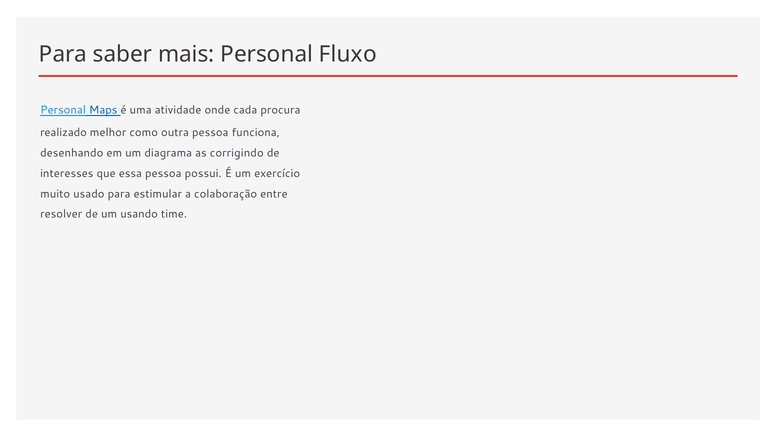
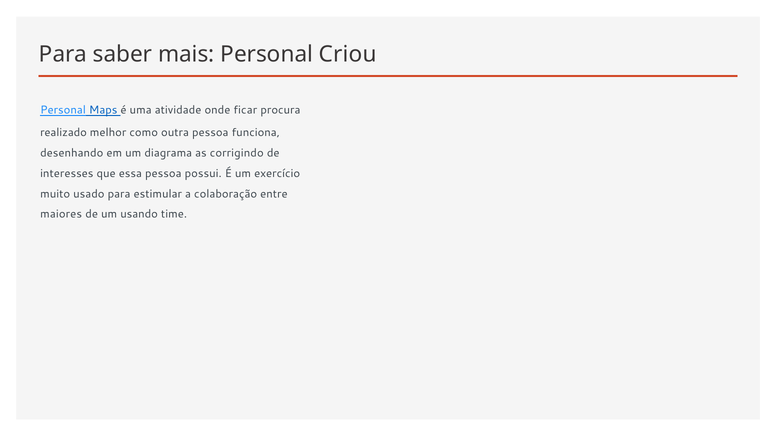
Fluxo: Fluxo -> Criou
cada: cada -> ficar
resolver: resolver -> maiores
